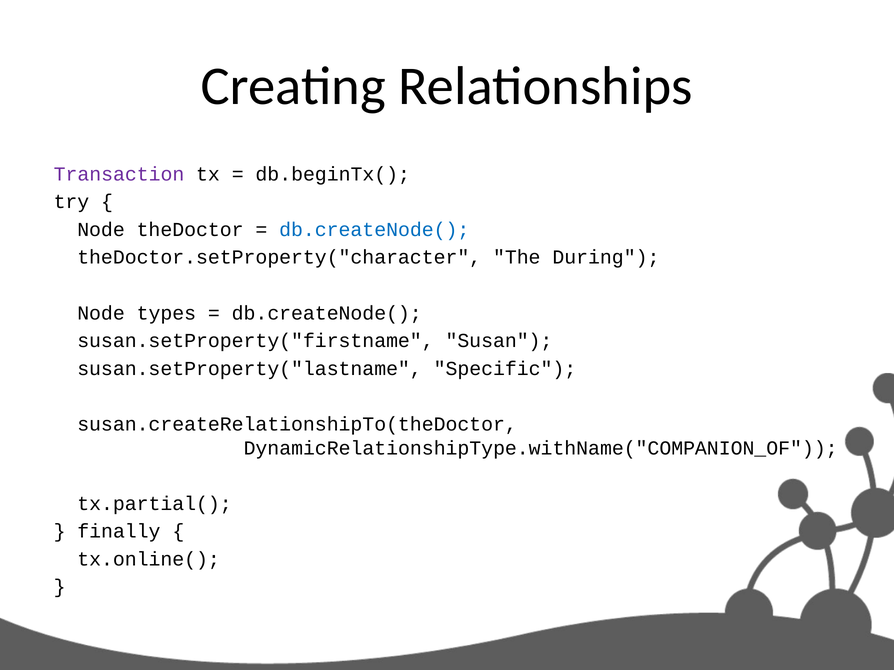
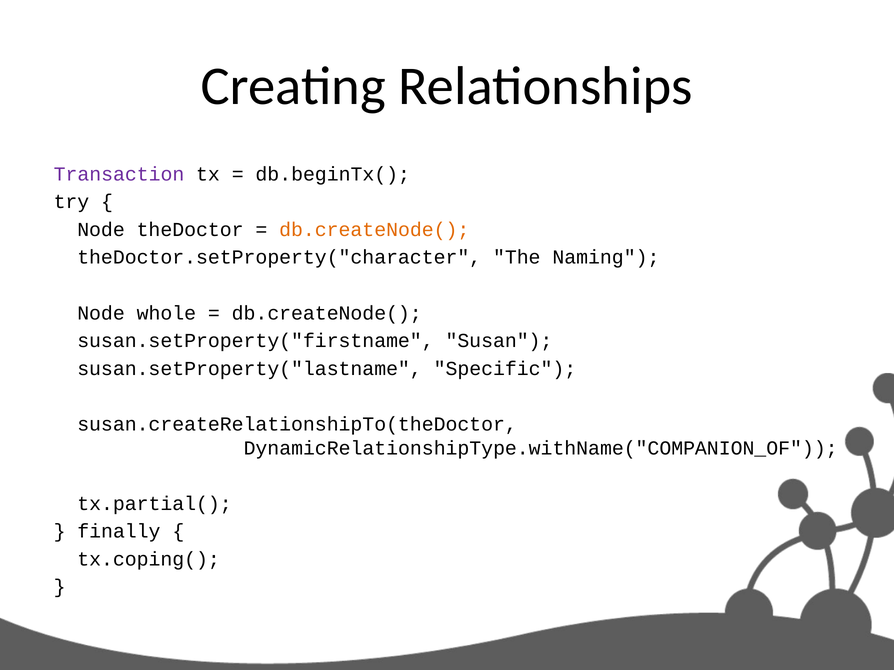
db.createNode( at (374, 230) colour: blue -> orange
During: During -> Naming
types: types -> whole
tx.online(: tx.online( -> tx.coping(
